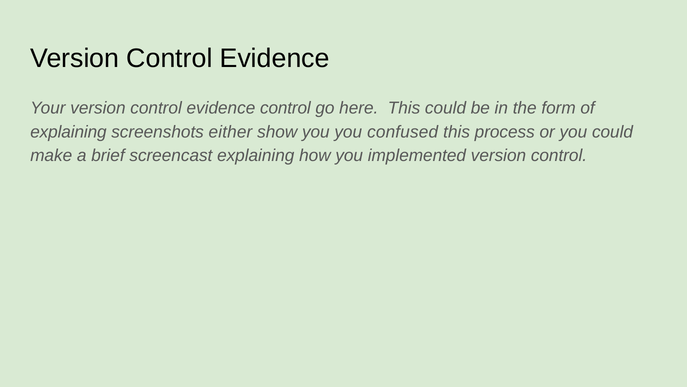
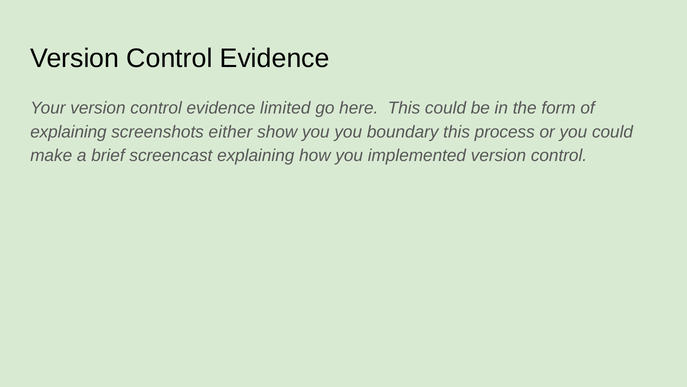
evidence control: control -> limited
confused: confused -> boundary
